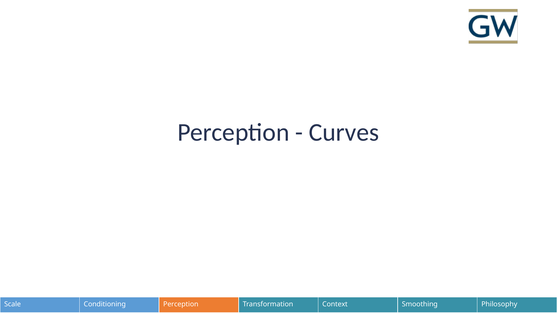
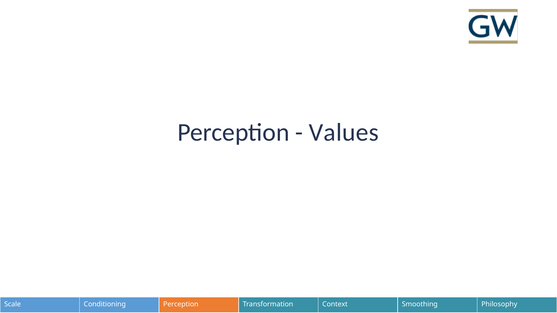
Curves: Curves -> Values
